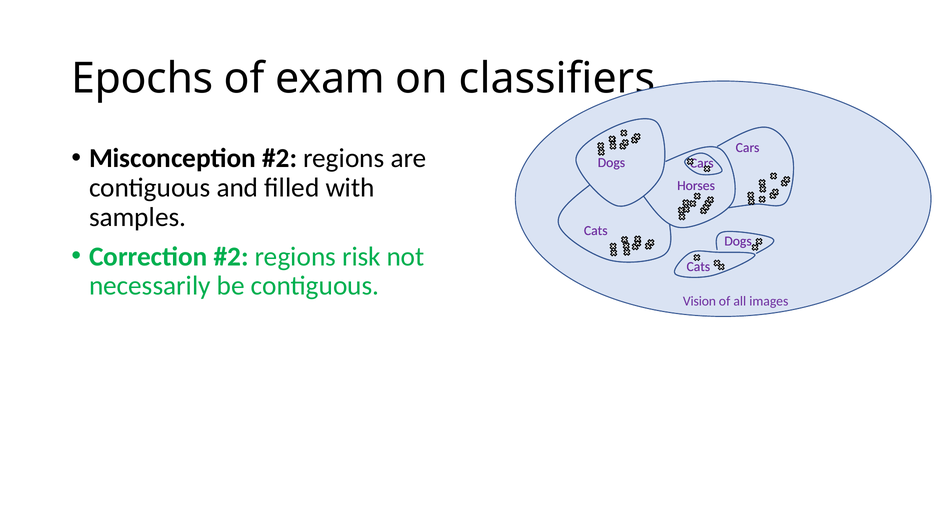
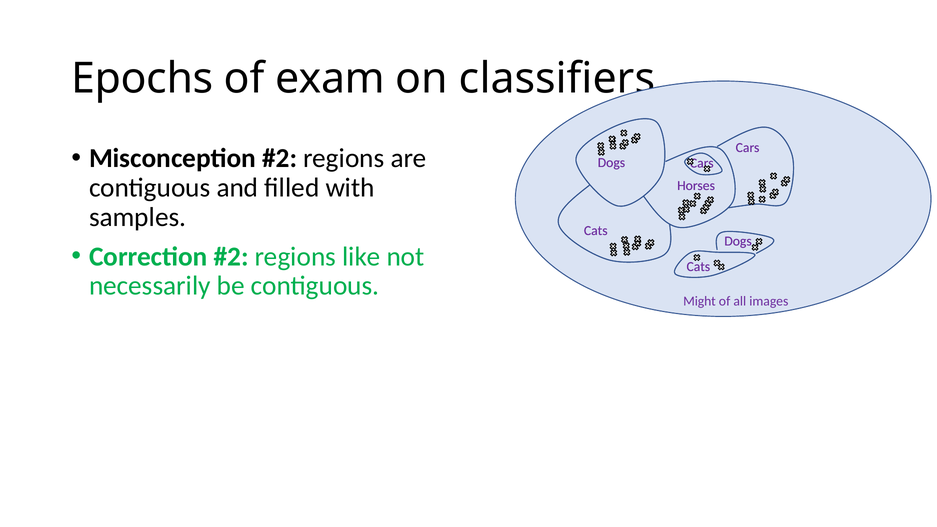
risk: risk -> like
Vision: Vision -> Might
